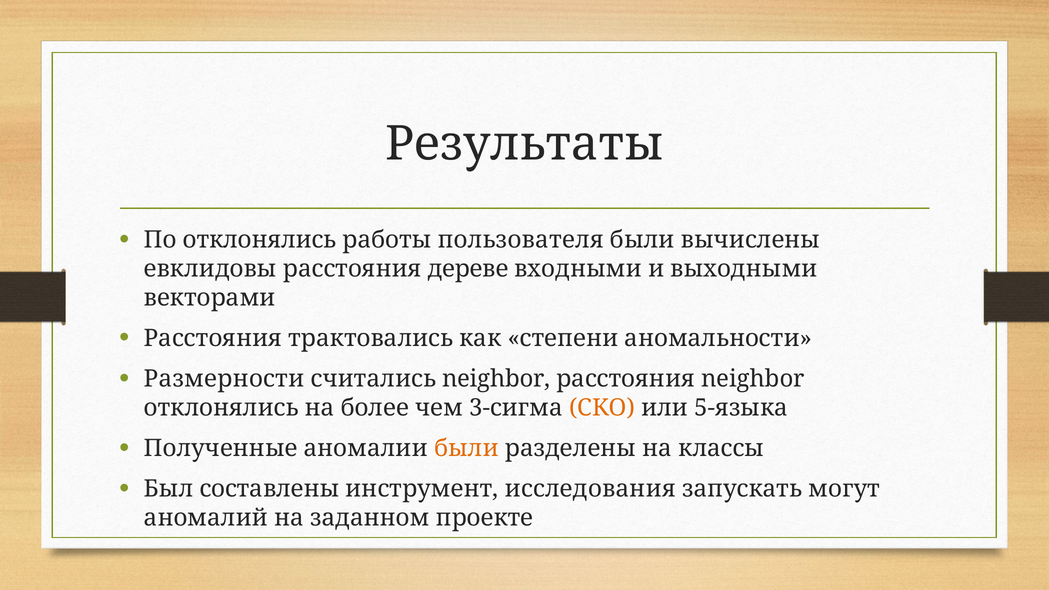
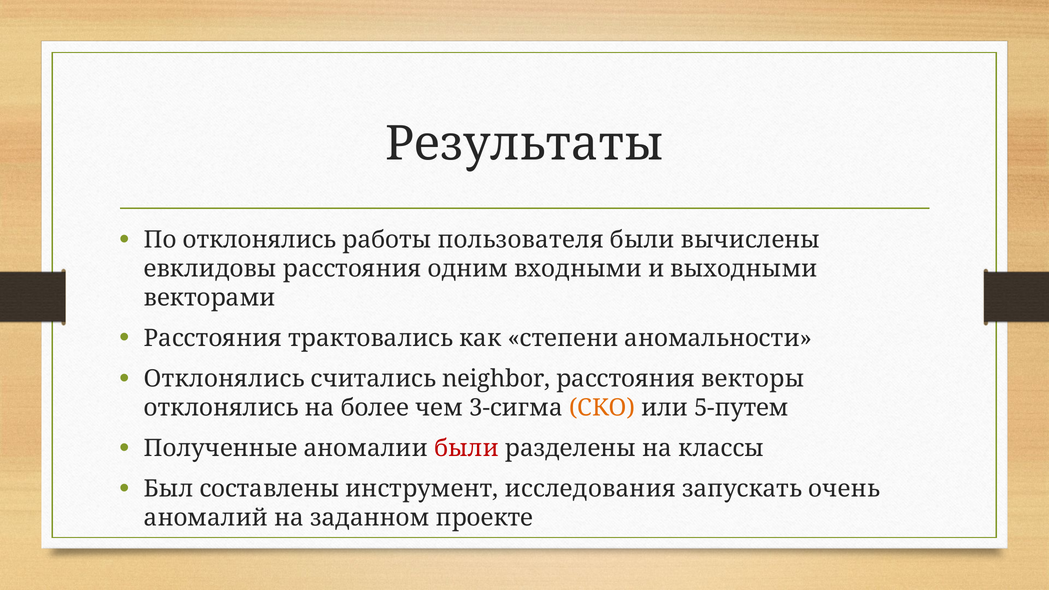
дереве: дереве -> одним
Размерности at (224, 379): Размерности -> Отклонялись
расстояния neighbor: neighbor -> векторы
5-языка: 5-языка -> 5-путем
были at (466, 448) colour: orange -> red
могут: могут -> очень
